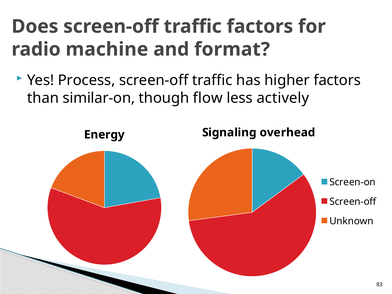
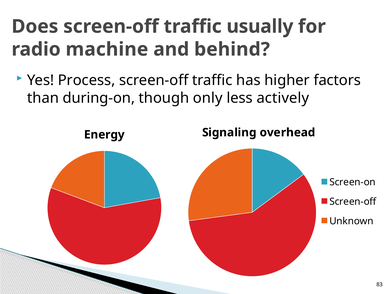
traffic factors: factors -> usually
format: format -> behind
similar-on: similar-on -> during-on
flow: flow -> only
